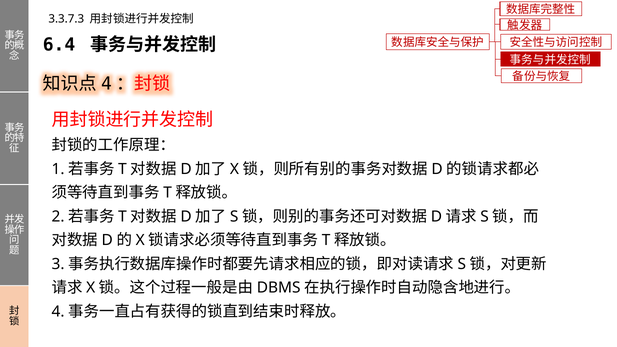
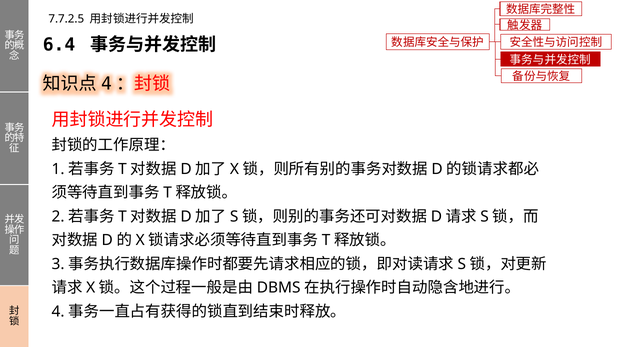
3.3.7.3: 3.3.7.3 -> 7.7.2.5
